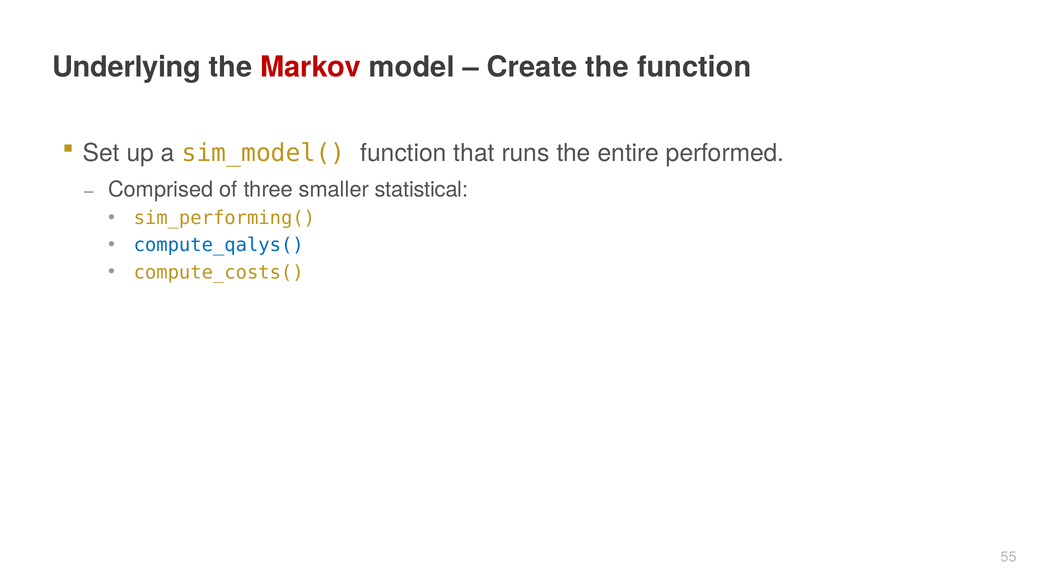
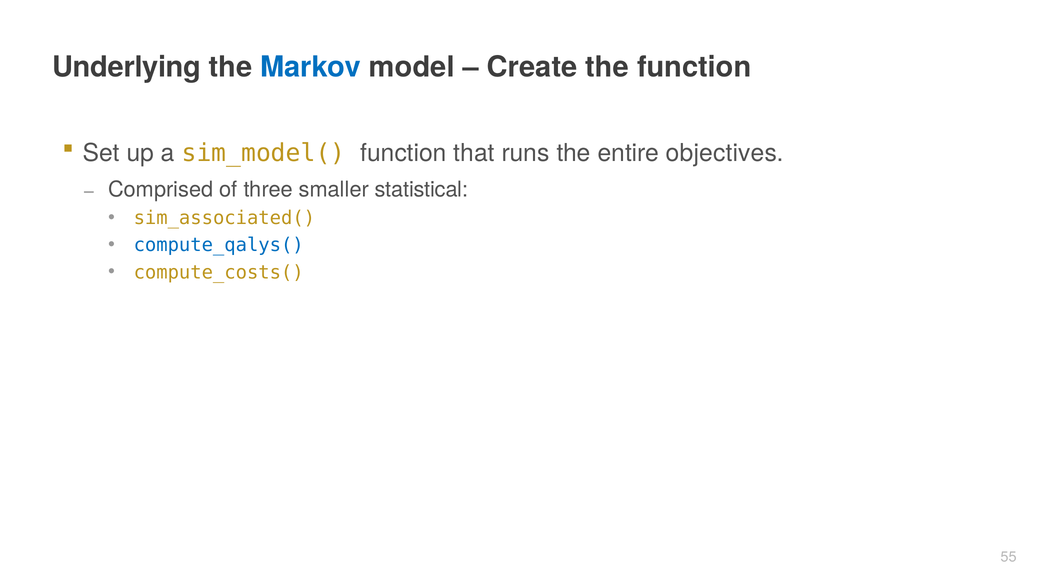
Markov colour: red -> blue
performed: performed -> objectives
sim_performing(: sim_performing( -> sim_associated(
